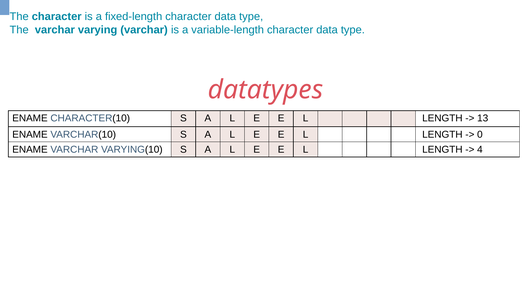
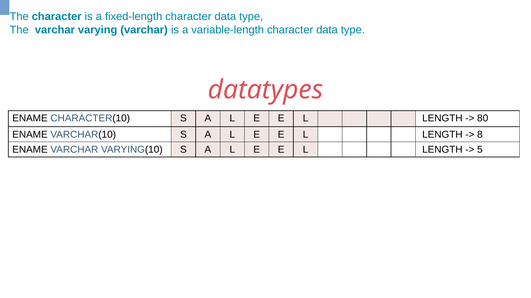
13: 13 -> 80
0: 0 -> 8
4: 4 -> 5
